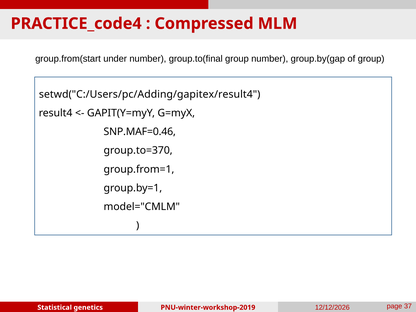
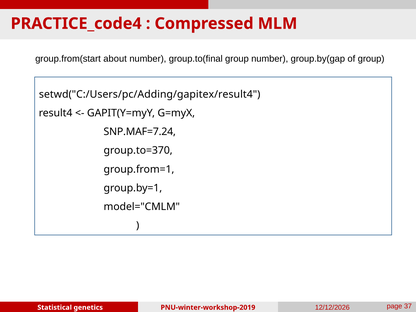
under: under -> about
SNP.MAF=0.46: SNP.MAF=0.46 -> SNP.MAF=7.24
